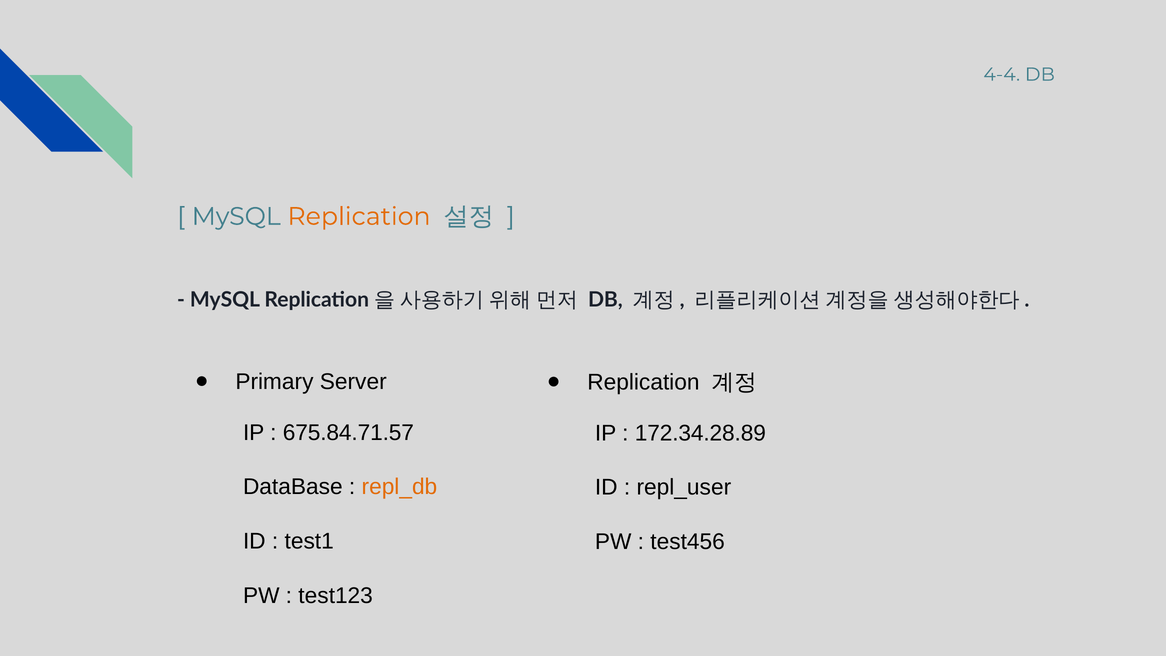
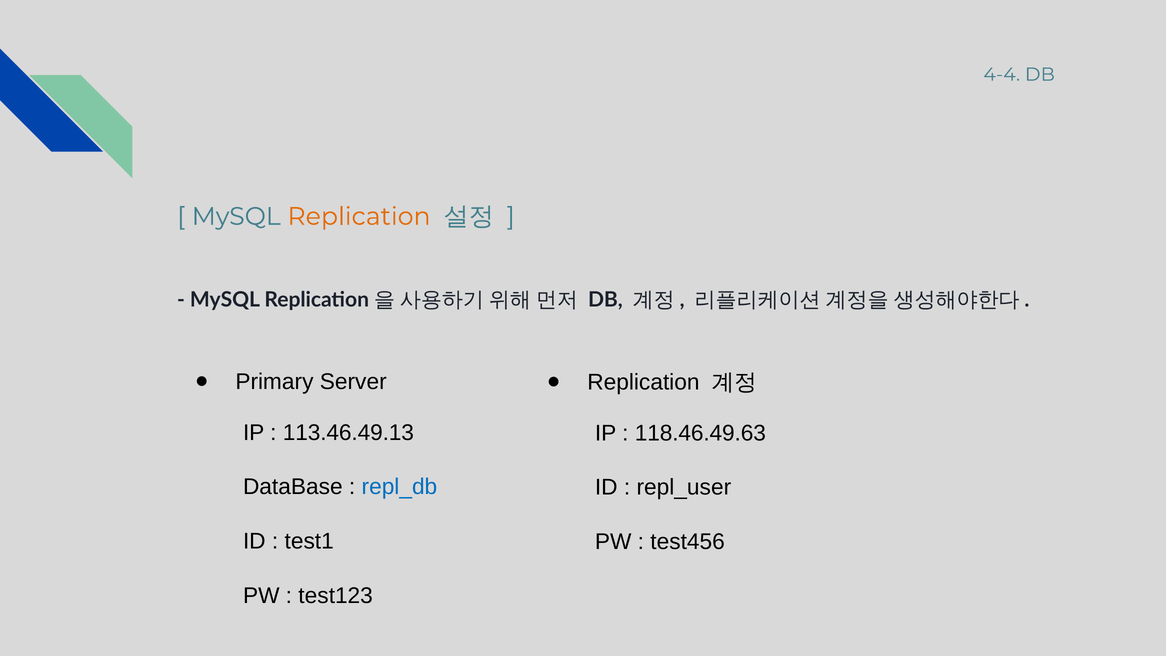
675.84.71.57: 675.84.71.57 -> 113.46.49.13
172.34.28.89: 172.34.28.89 -> 118.46.49.63
repl_db colour: orange -> blue
